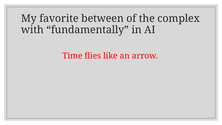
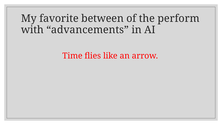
complex: complex -> perform
fundamentally: fundamentally -> advancements
